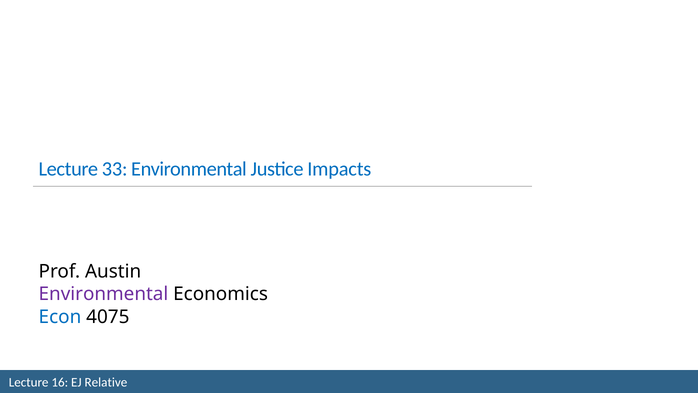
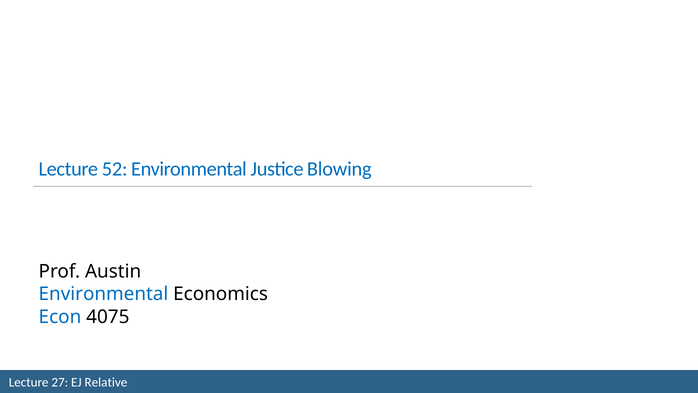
33: 33 -> 52
Impacts: Impacts -> Blowing
Environmental at (103, 294) colour: purple -> blue
16: 16 -> 27
